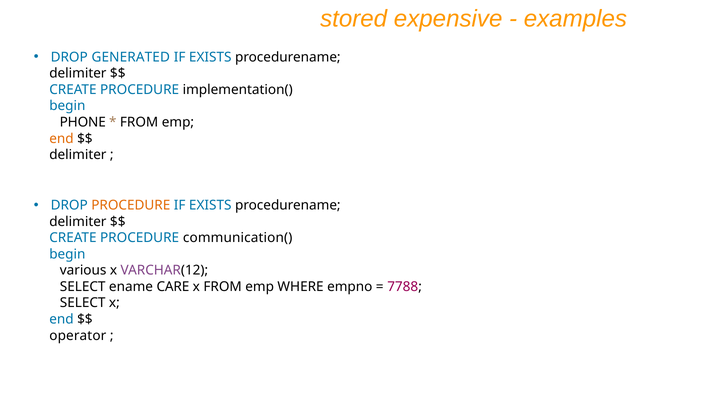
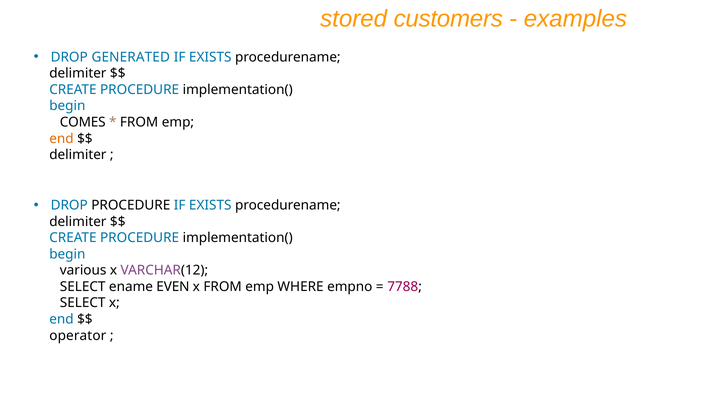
expensive: expensive -> customers
PHONE: PHONE -> COMES
PROCEDURE at (131, 205) colour: orange -> black
communication( at (238, 238): communication( -> implementation(
CARE: CARE -> EVEN
